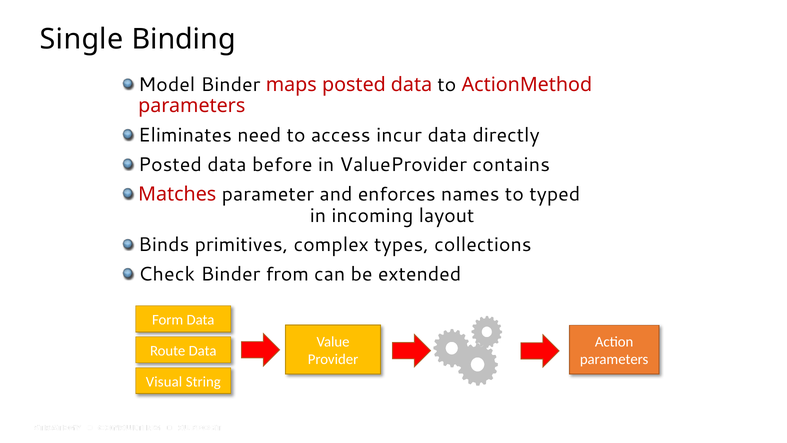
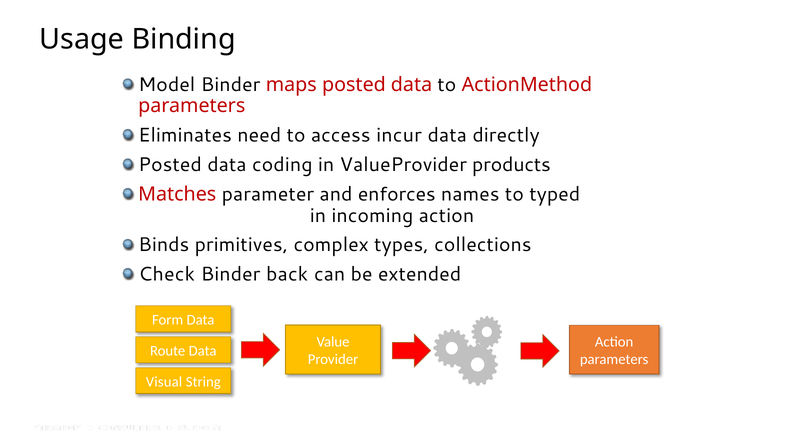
Single: Single -> Usage
before: before -> coding
contains: contains -> products
incoming layout: layout -> action
from: from -> back
